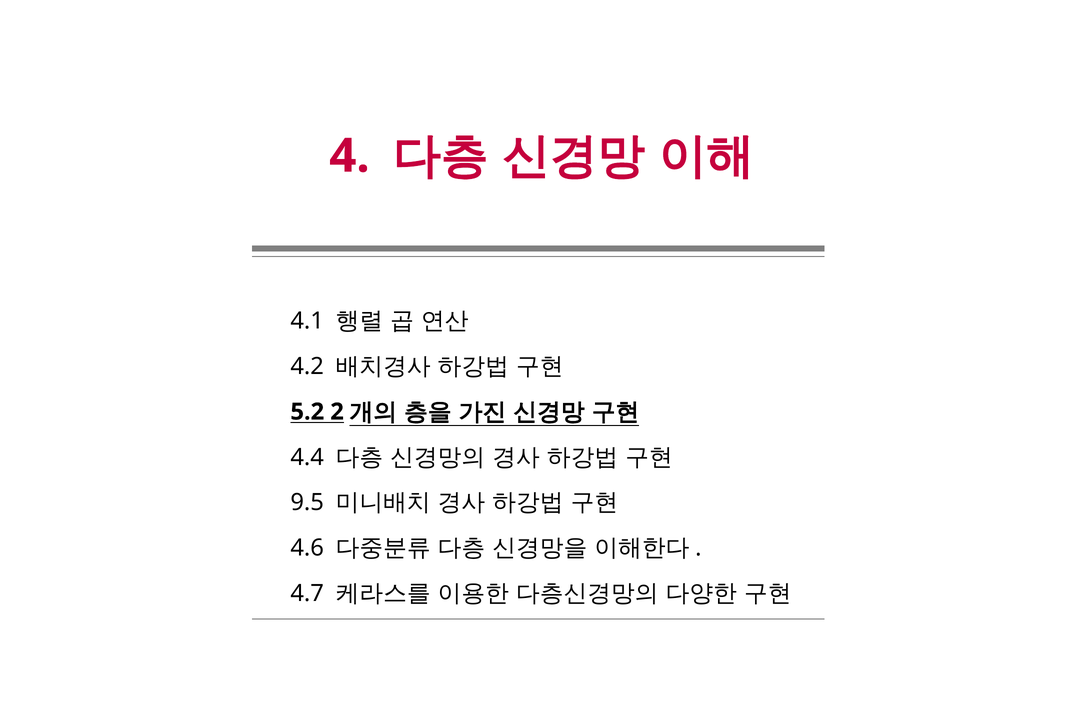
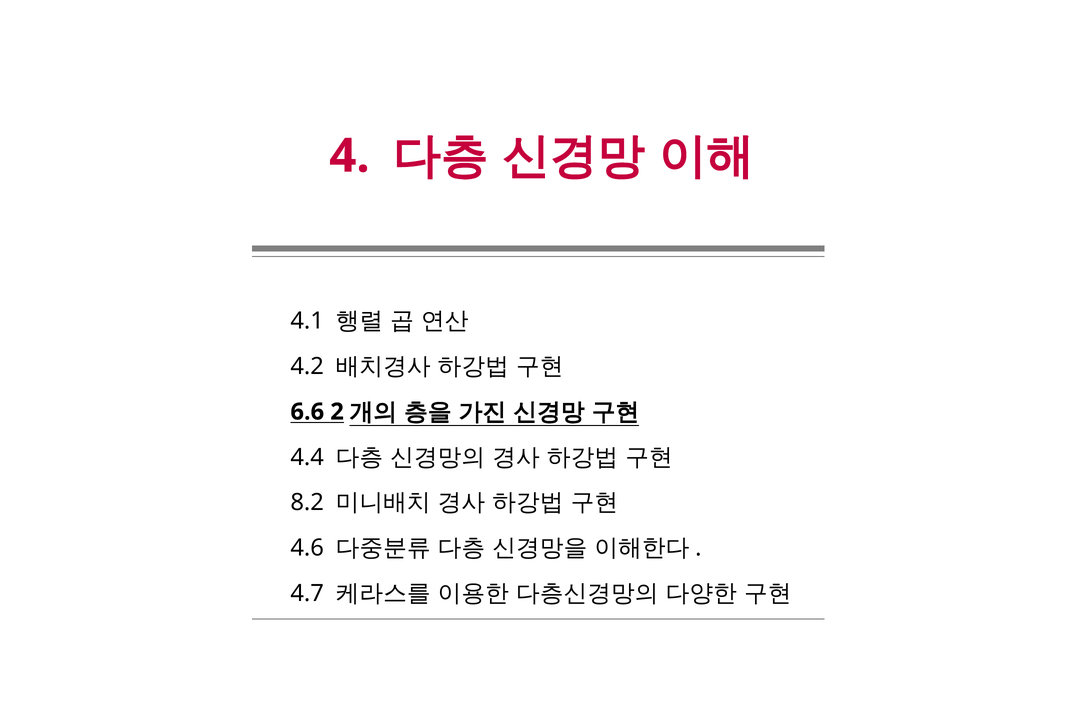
5.2: 5.2 -> 6.6
9.5: 9.5 -> 8.2
